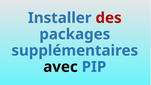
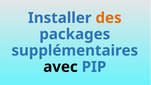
des colour: red -> orange
